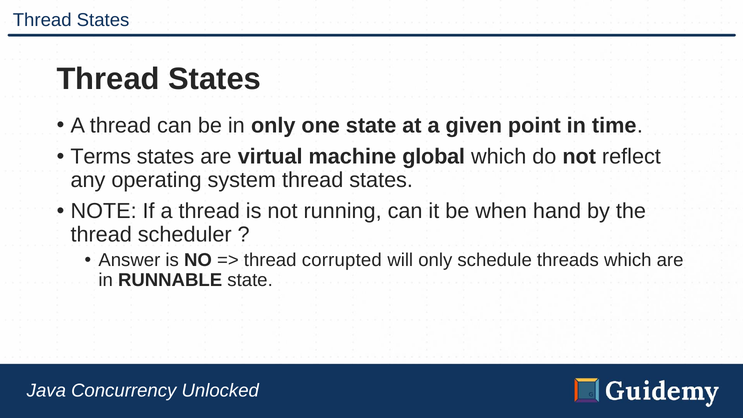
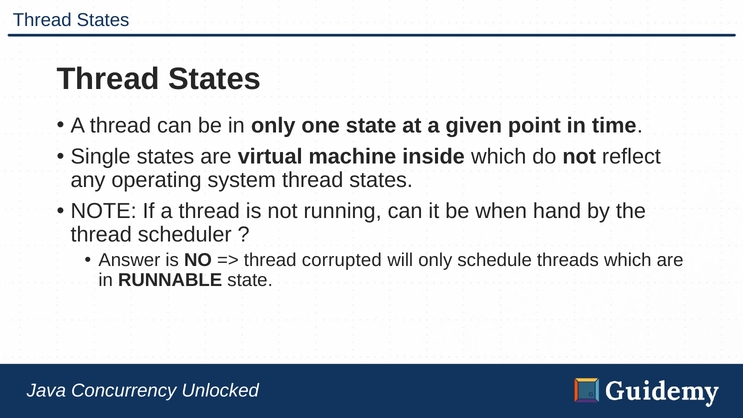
Terms: Terms -> Single
global: global -> inside
